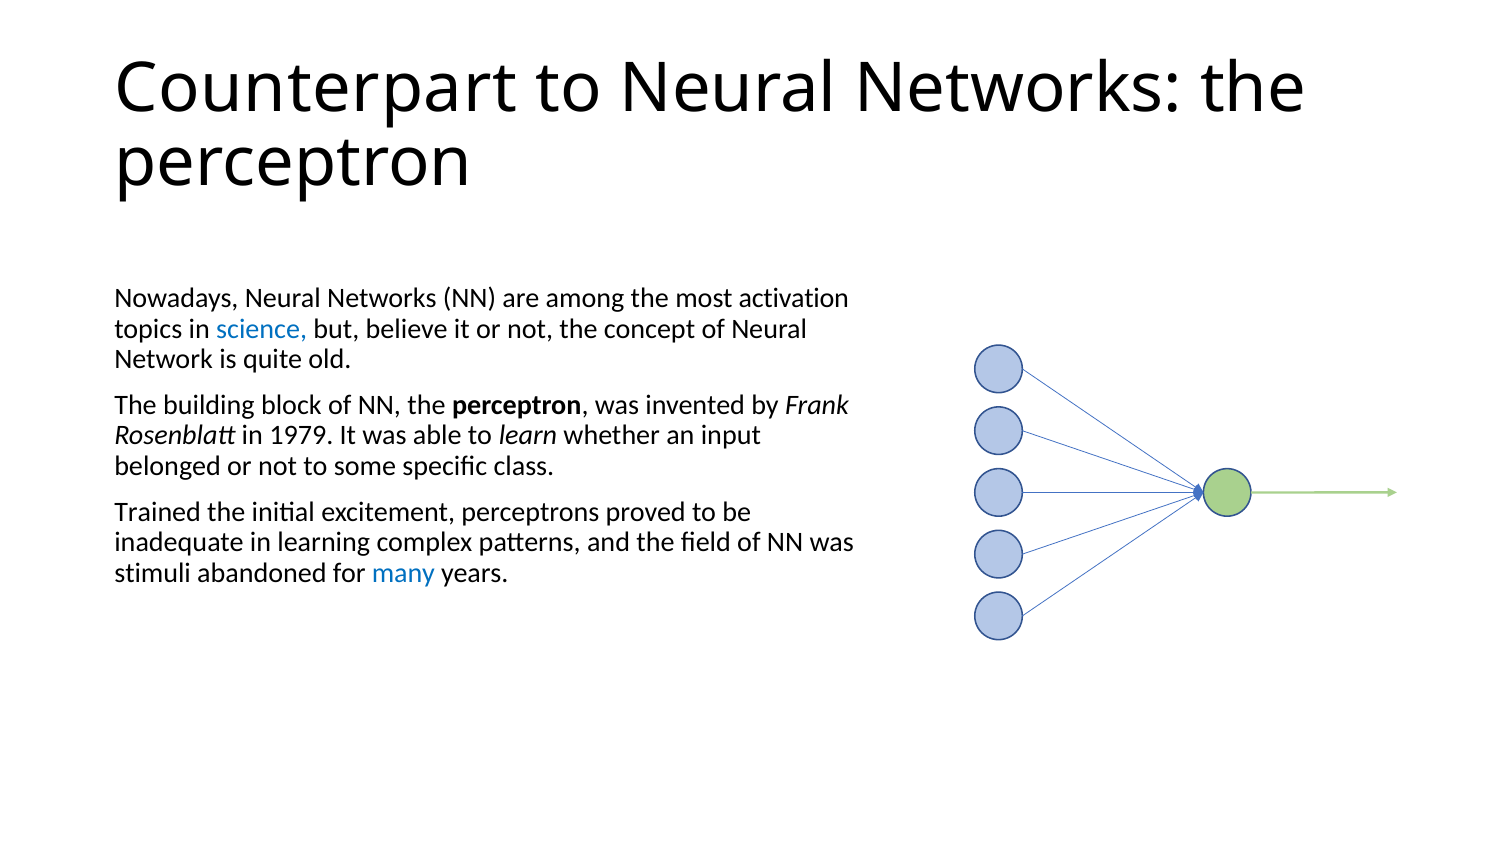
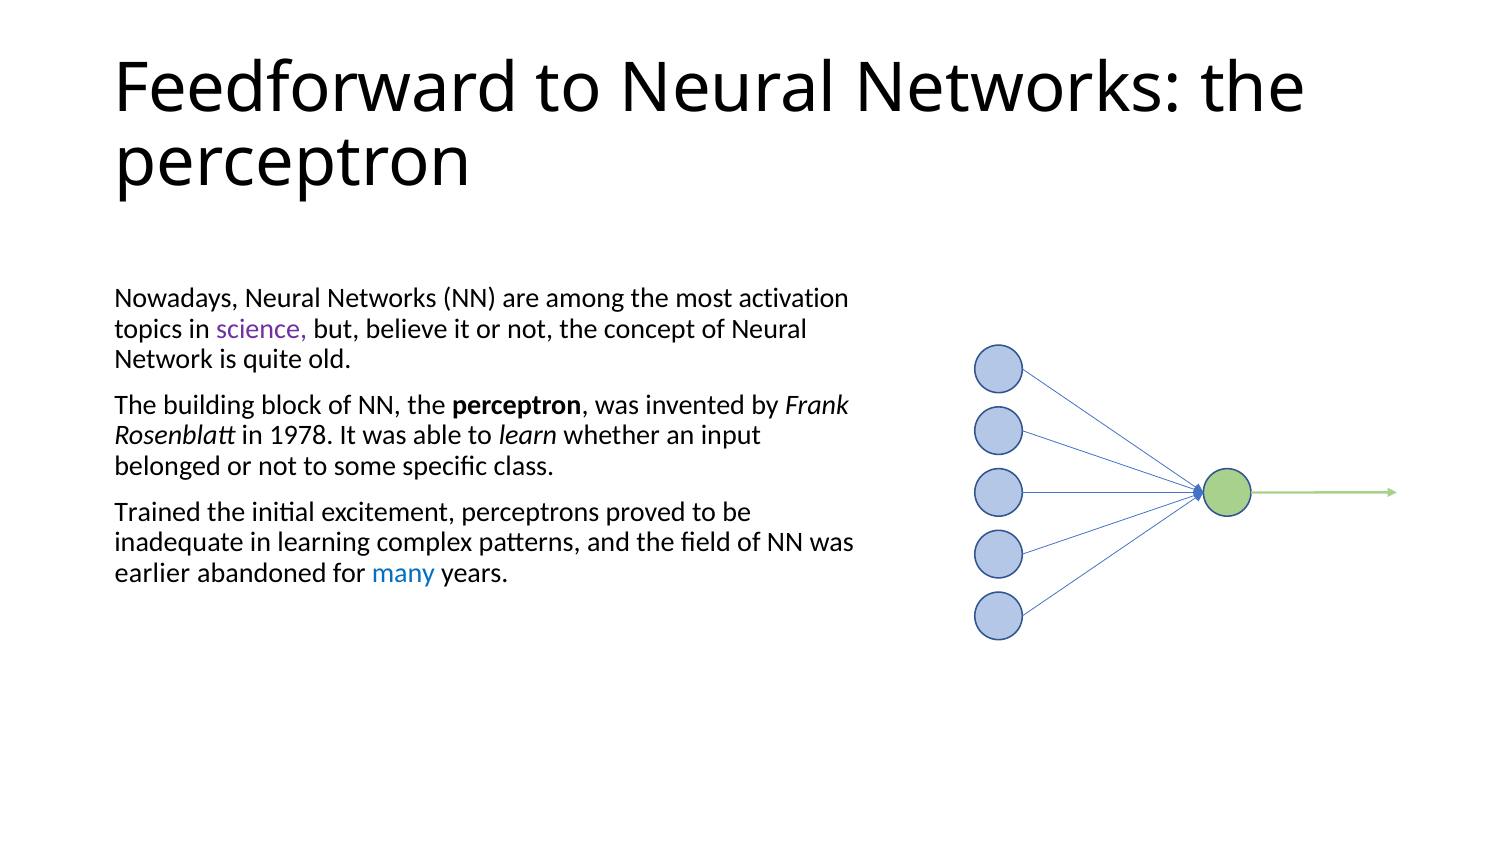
Counterpart: Counterpart -> Feedforward
science colour: blue -> purple
1979: 1979 -> 1978
stimuli: stimuli -> earlier
